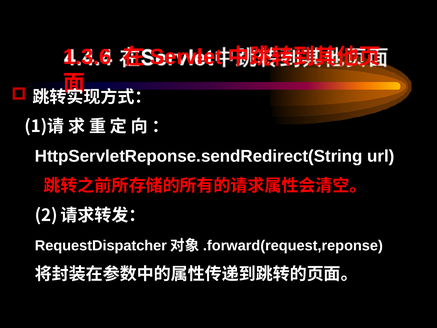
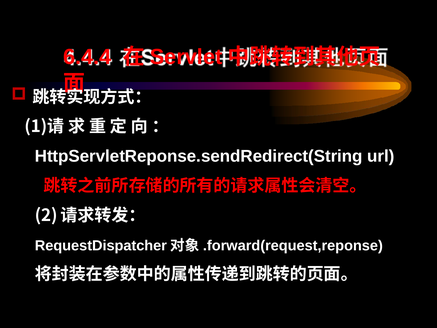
1.3.6: 1.3.6 -> 6.4.4
